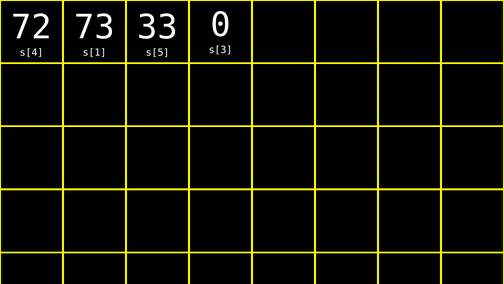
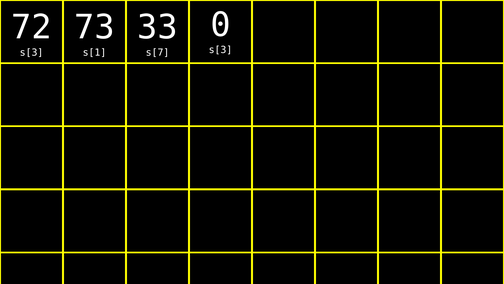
s[4 at (32, 52): s[4 -> s[3
s[5: s[5 -> s[7
